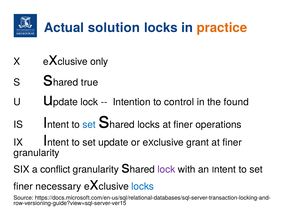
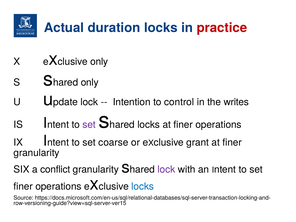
solution: solution -> duration
practice colour: orange -> red
true at (90, 82): true -> only
found: found -> writes
set at (89, 125) colour: blue -> purple
update: update -> coarse
necessary at (58, 186): necessary -> operations
